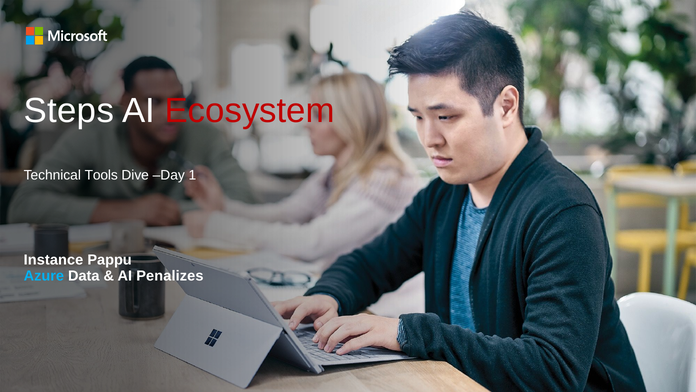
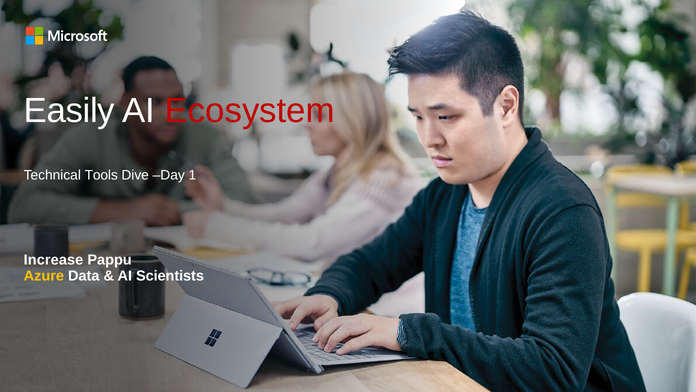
Steps: Steps -> Easily
Instance: Instance -> Increase
Azure colour: light blue -> yellow
Penalizes: Penalizes -> Scientists
